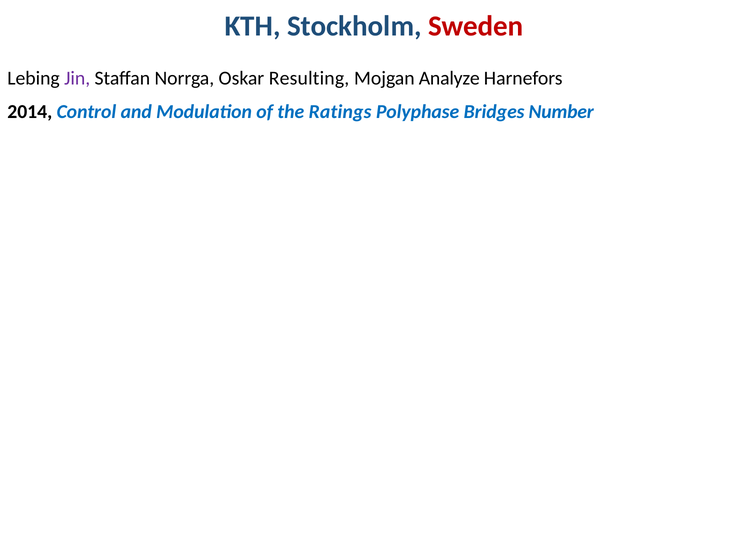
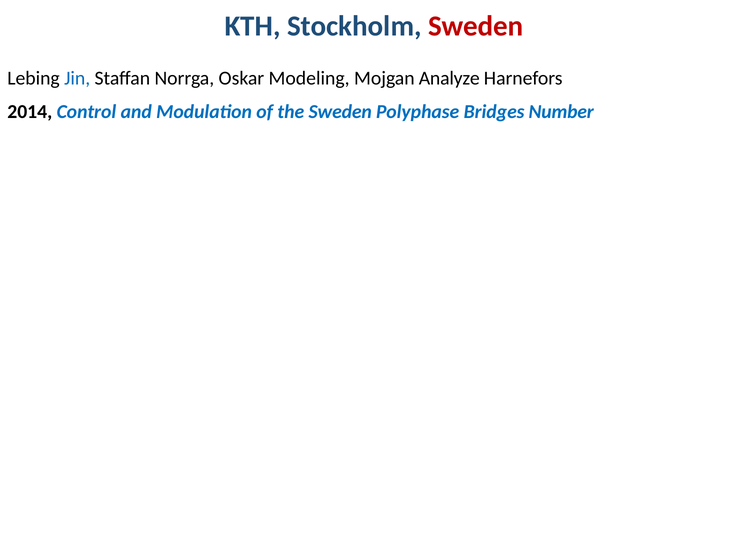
Jin colour: purple -> blue
Resulting: Resulting -> Modeling
the Ratings: Ratings -> Sweden
